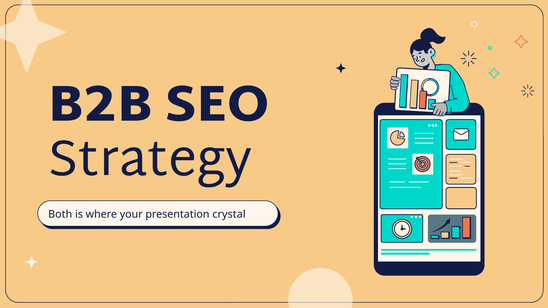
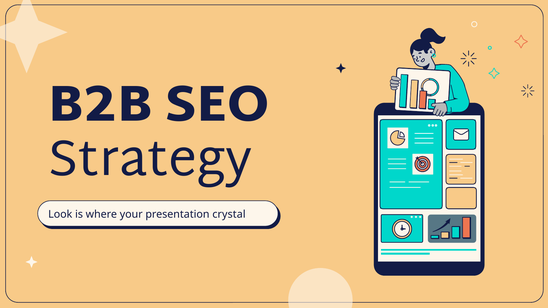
Both: Both -> Look
